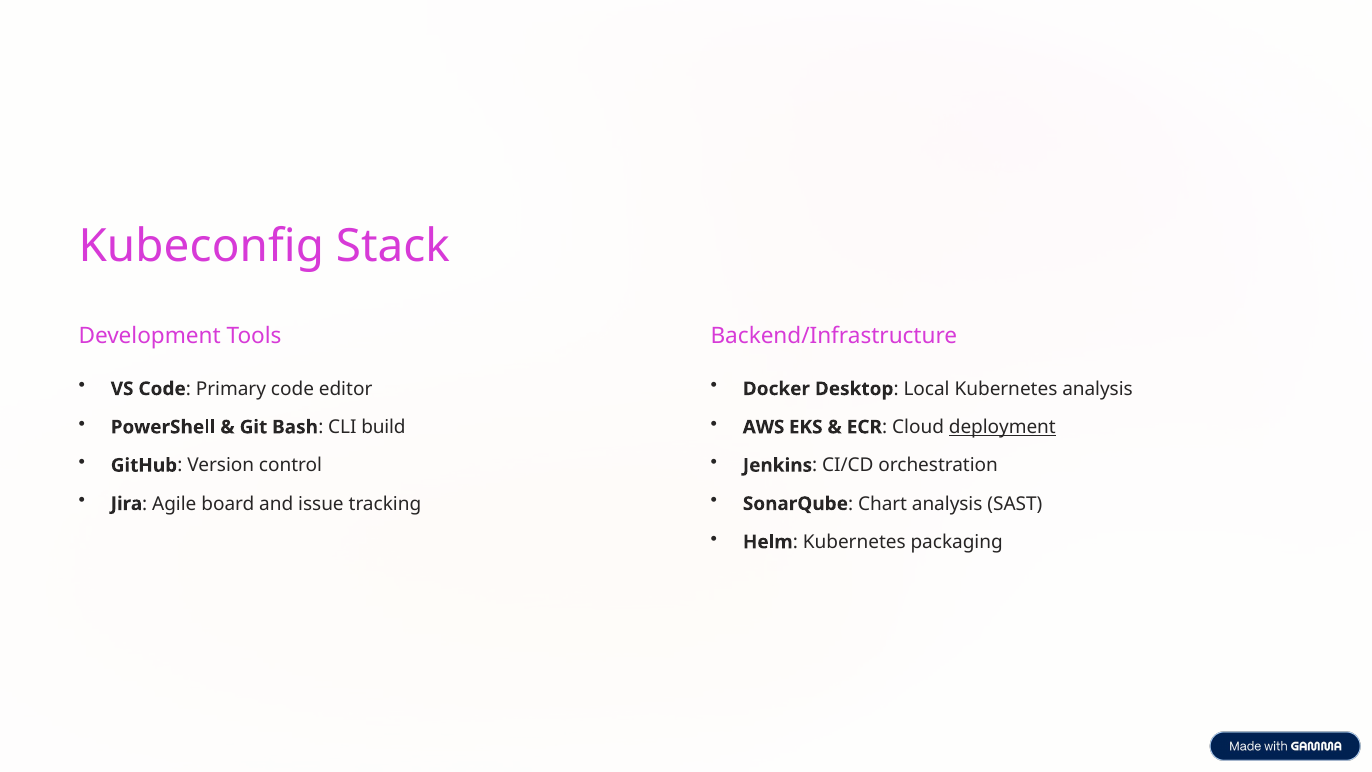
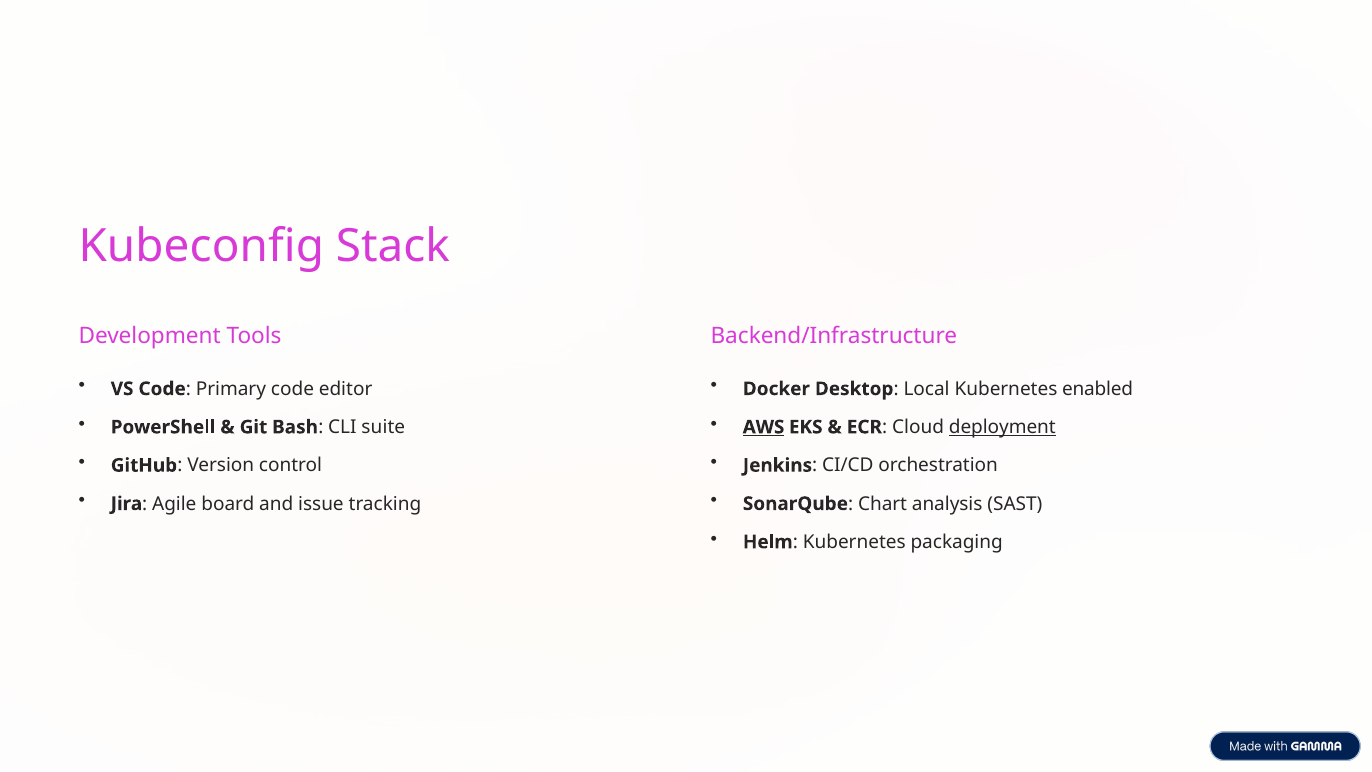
Kubernetes analysis: analysis -> enabled
build: build -> suite
AWS underline: none -> present
